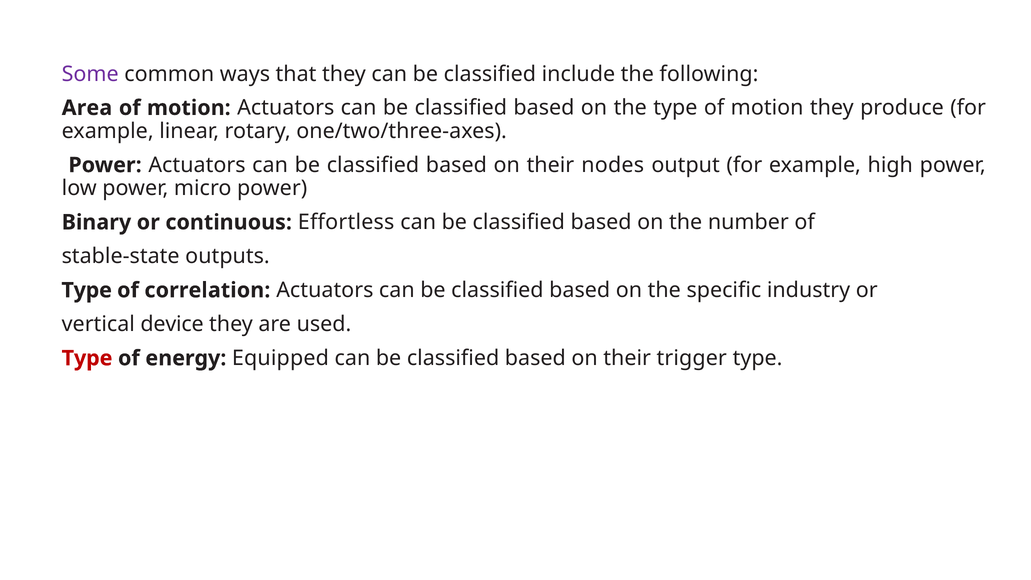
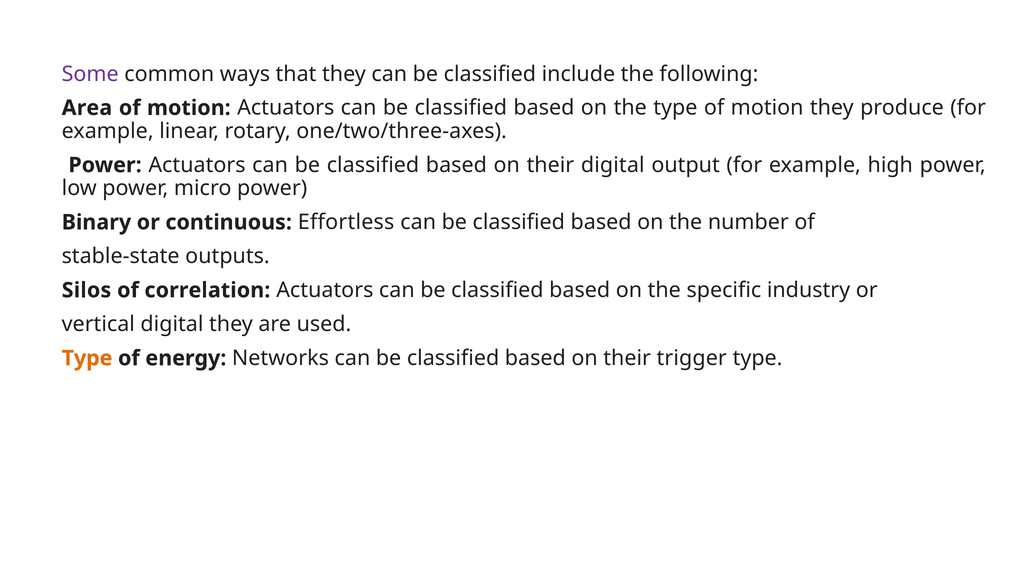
their nodes: nodes -> digital
Type at (87, 290): Type -> Silos
vertical device: device -> digital
Type at (87, 358) colour: red -> orange
Equipped: Equipped -> Networks
